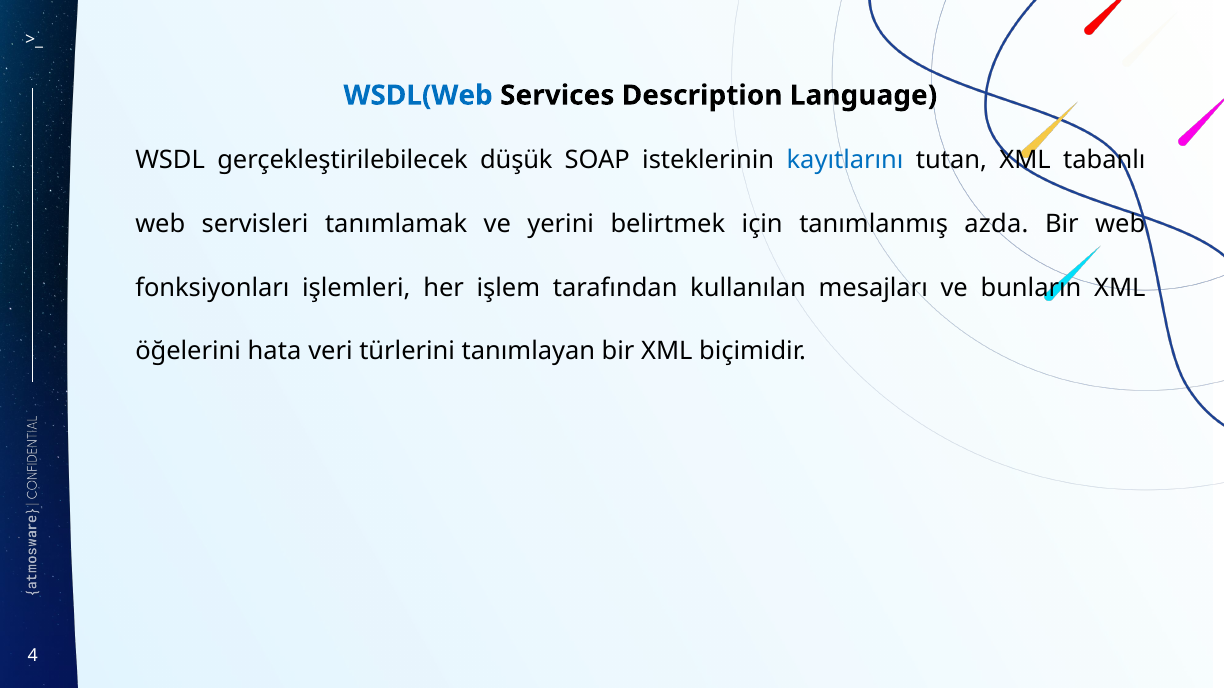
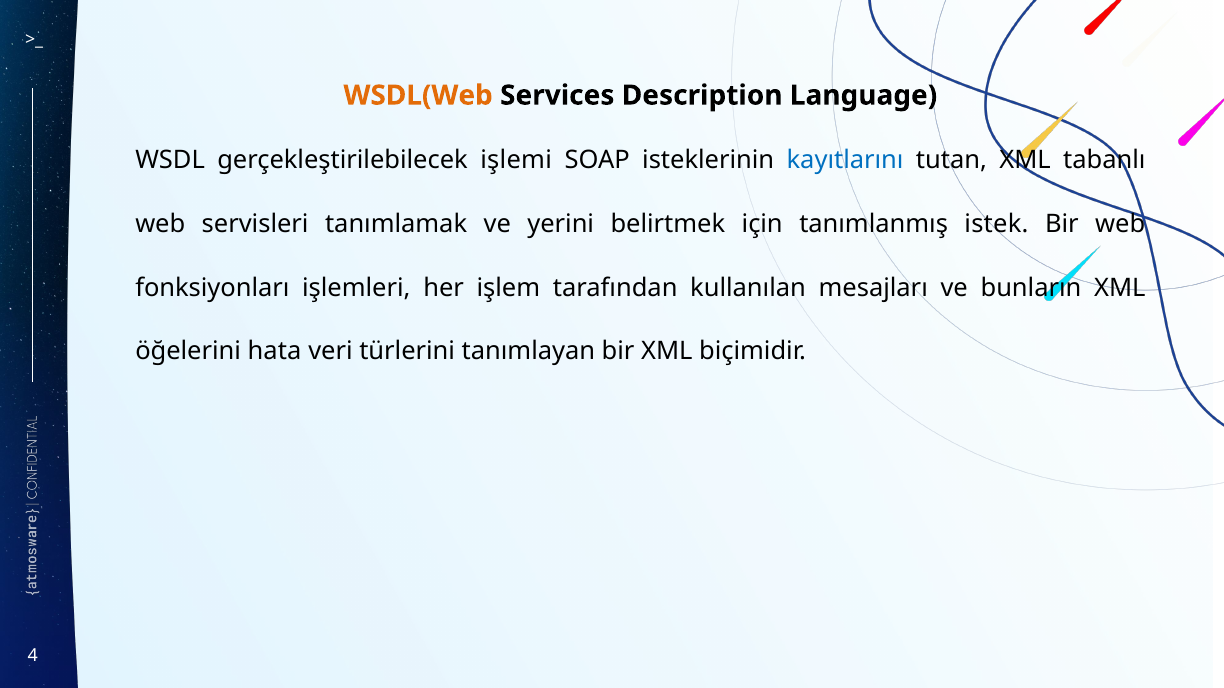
WSDL(Web colour: blue -> orange
düşük: düşük -> işlemi
azda: azda -> istek
